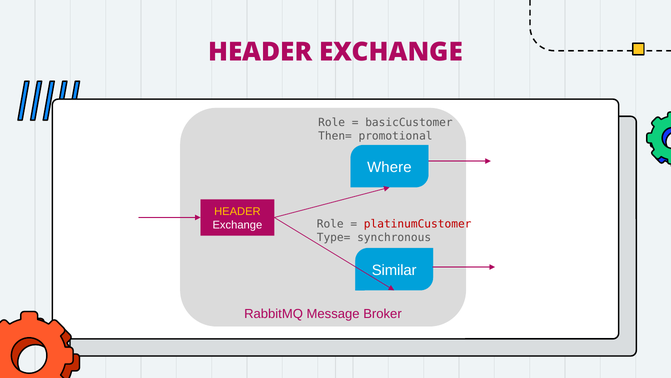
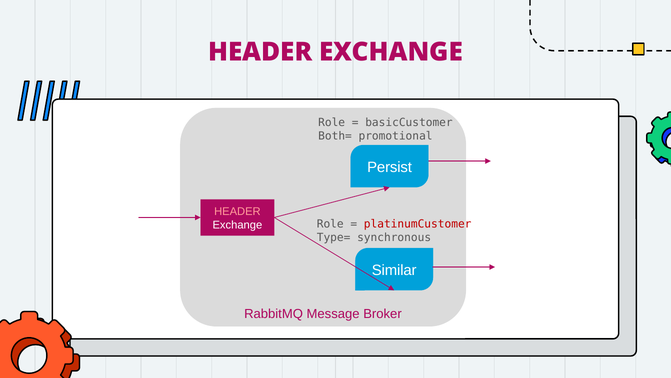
Then=: Then= -> Both=
Where: Where -> Persist
HEADER at (237, 211) colour: yellow -> pink
